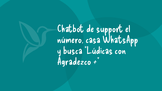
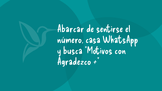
Chatbot: Chatbot -> Abarcar
support: support -> sentirse
Lúdicas: Lúdicas -> Motivos
